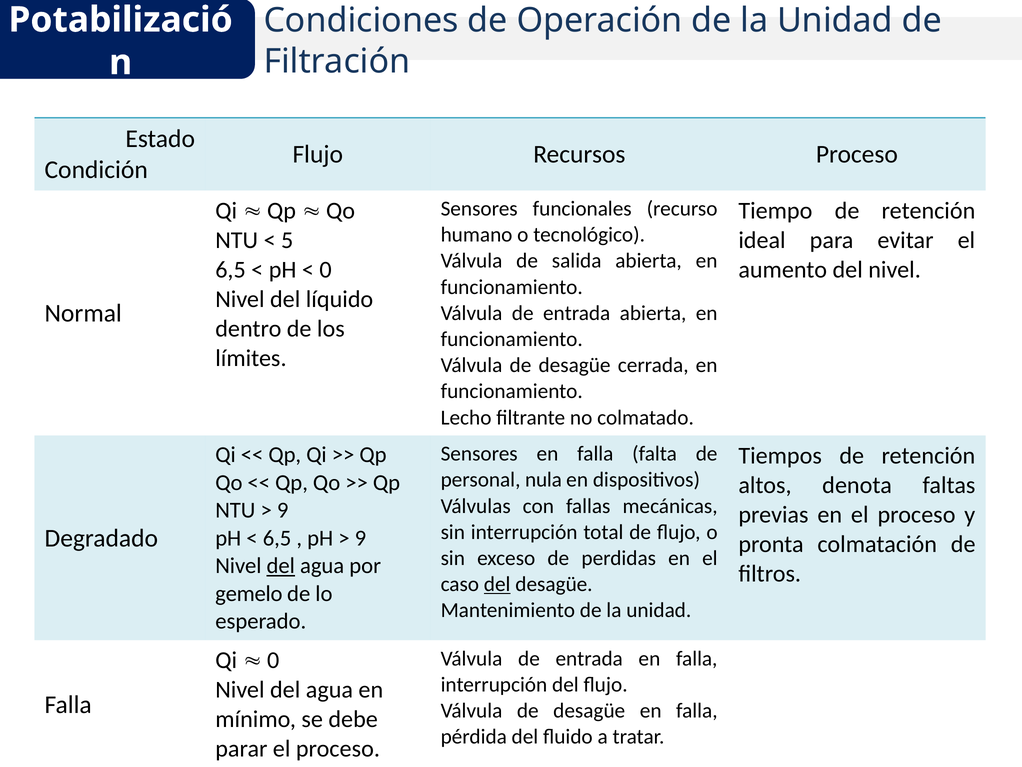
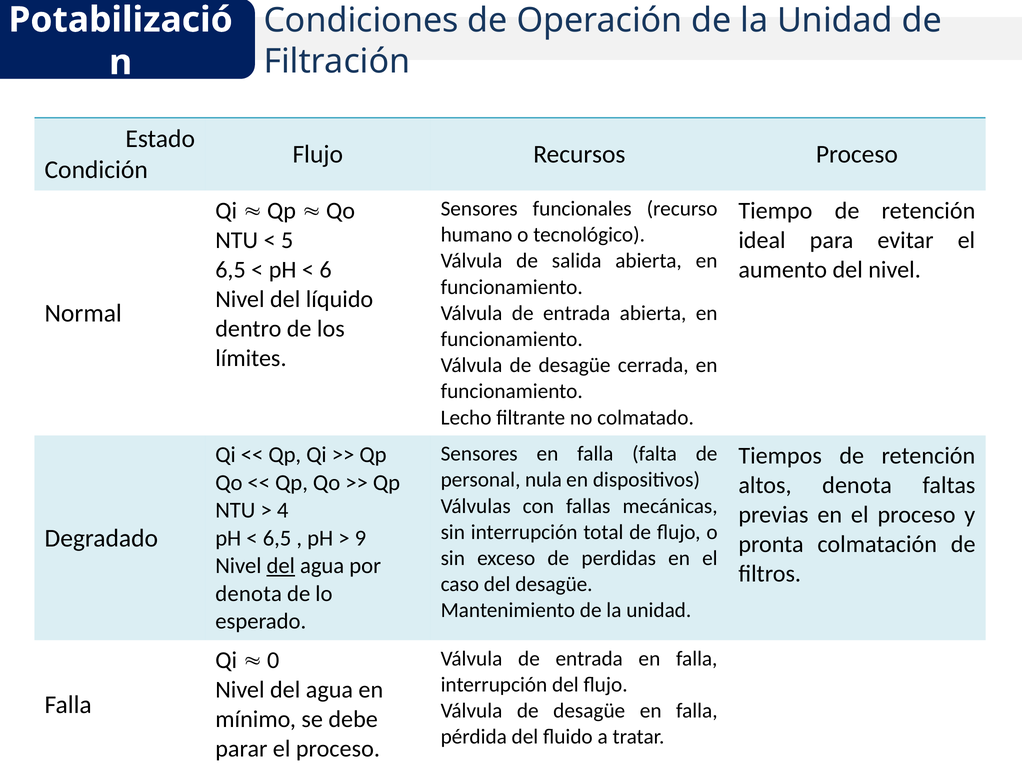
0 at (326, 269): 0 -> 6
9 at (283, 510): 9 -> 4
del at (497, 584) underline: present -> none
gemelo at (249, 593): gemelo -> denota
